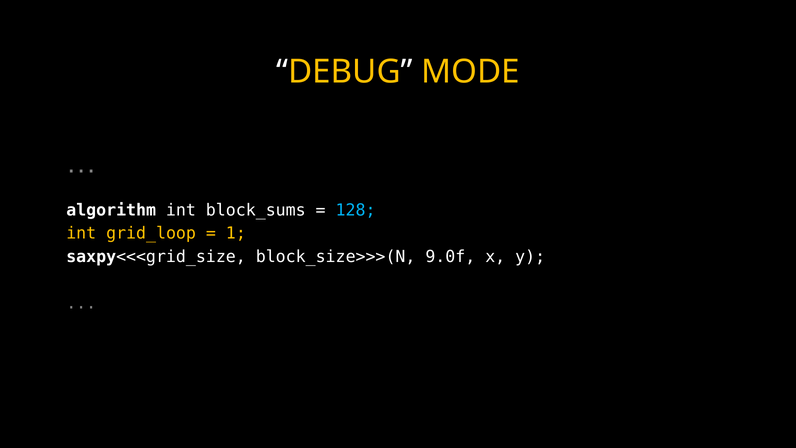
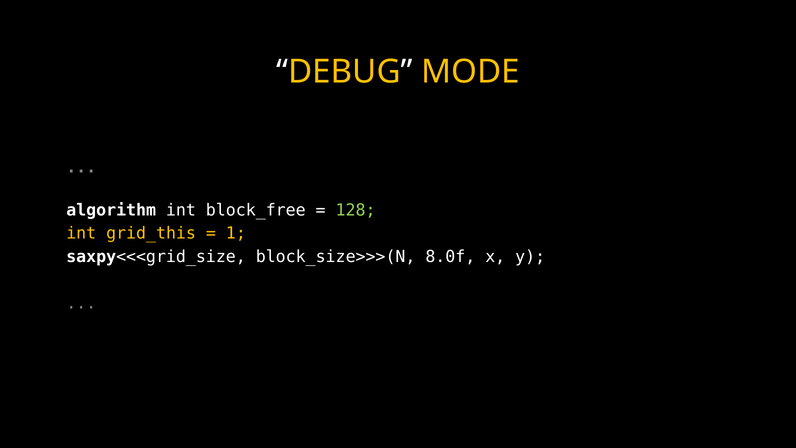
block_sums: block_sums -> block_free
128 colour: light blue -> light green
grid_loop: grid_loop -> grid_this
9.0f: 9.0f -> 8.0f
